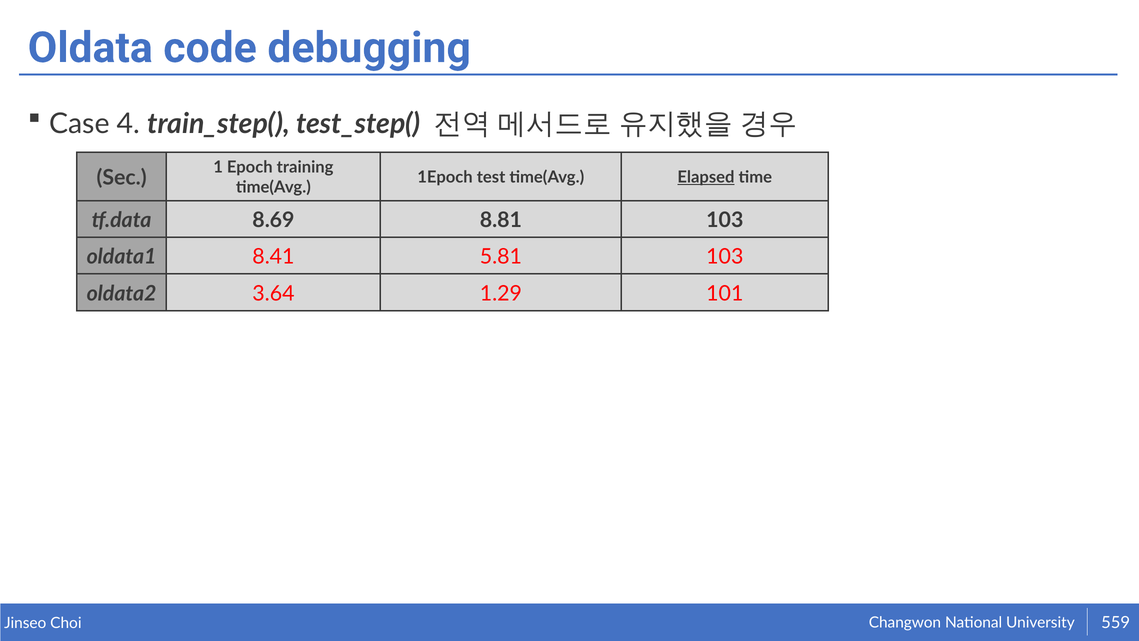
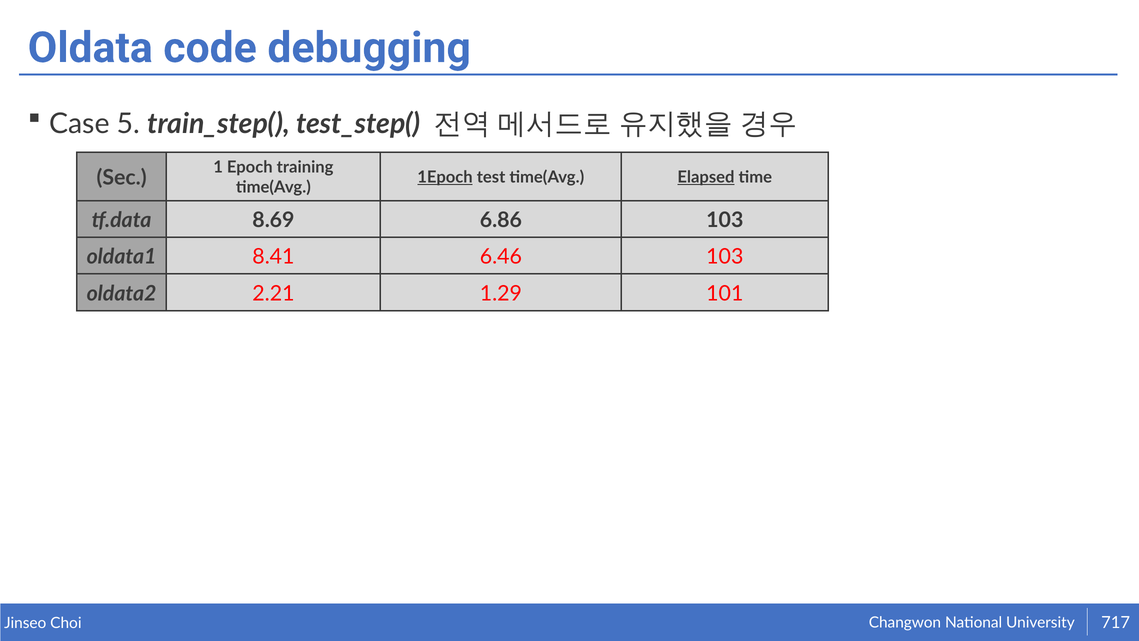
4: 4 -> 5
1Epoch underline: none -> present
8.81: 8.81 -> 6.86
5.81: 5.81 -> 6.46
3.64: 3.64 -> 2.21
559: 559 -> 717
